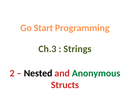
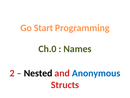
Ch.3: Ch.3 -> Ch.0
Strings: Strings -> Names
Anonymous colour: green -> blue
